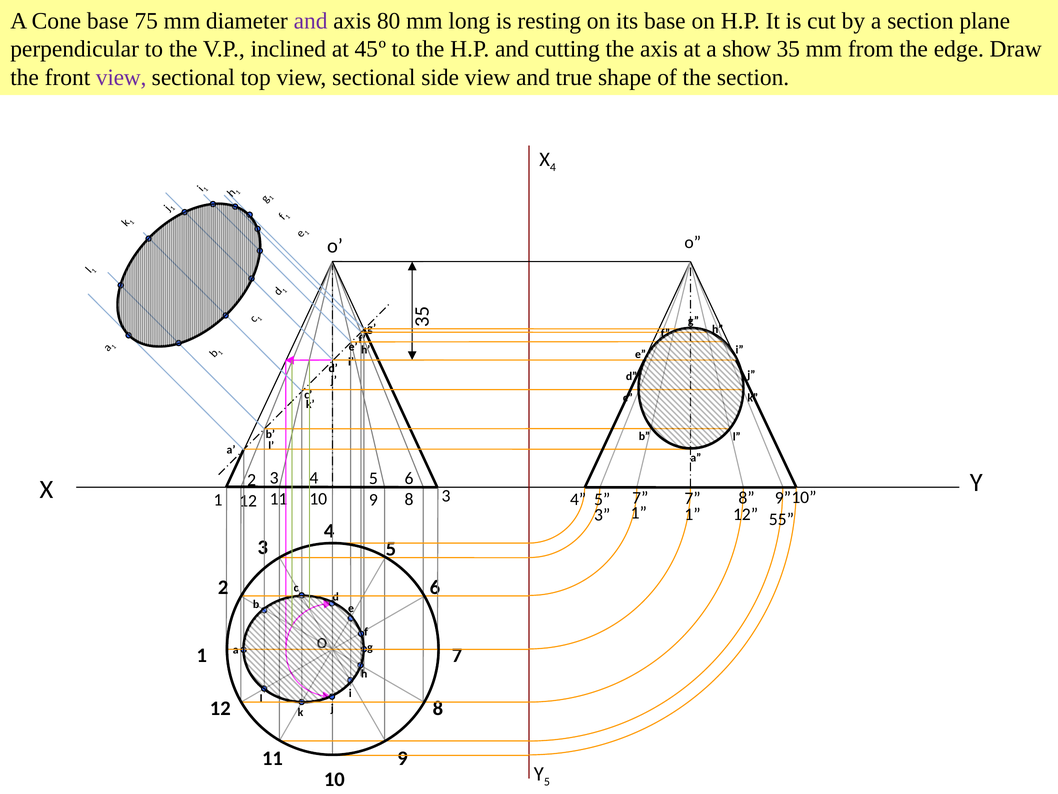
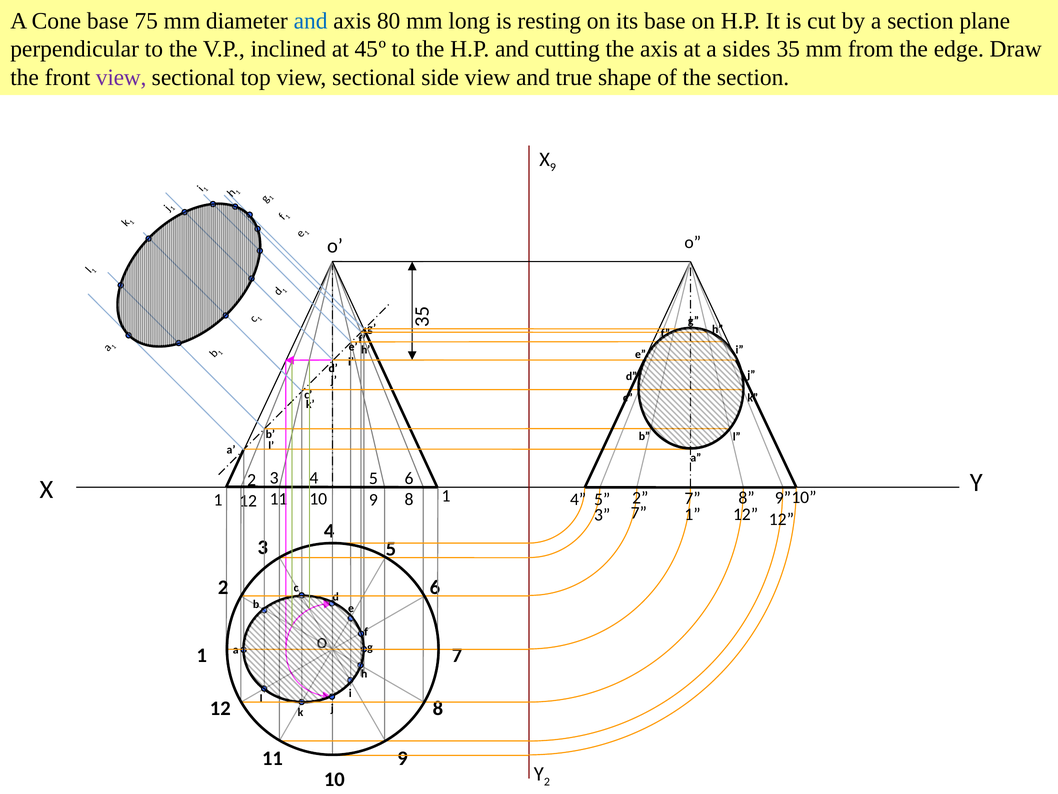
and at (311, 21) colour: purple -> blue
show: show -> sides
X 4: 4 -> 9
8 3: 3 -> 1
5 7: 7 -> 2
1 at (639, 513): 1 -> 7
55 at (781, 519): 55 -> 12
Y 5: 5 -> 2
